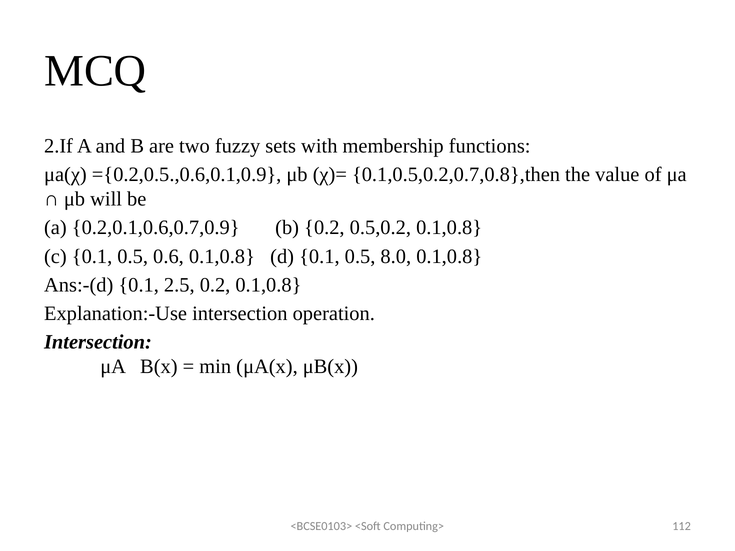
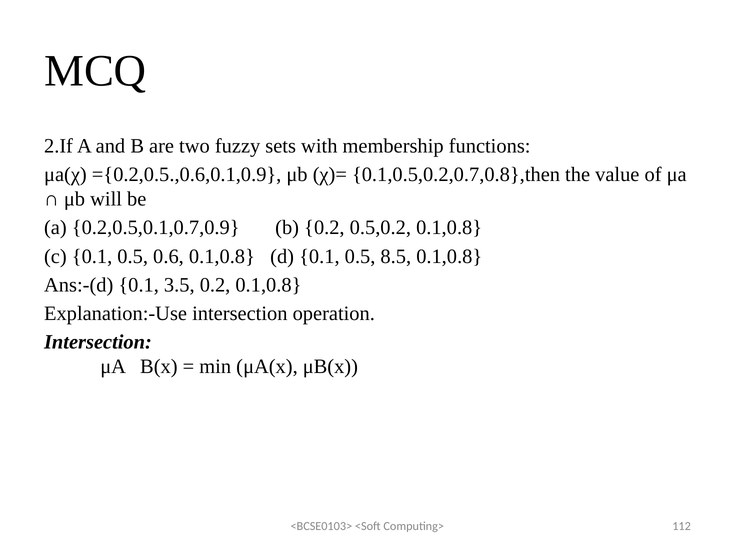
0.2,0.1,0.6,0.7,0.9: 0.2,0.1,0.6,0.7,0.9 -> 0.2,0.5,0.1,0.7,0.9
8.0: 8.0 -> 8.5
2.5: 2.5 -> 3.5
